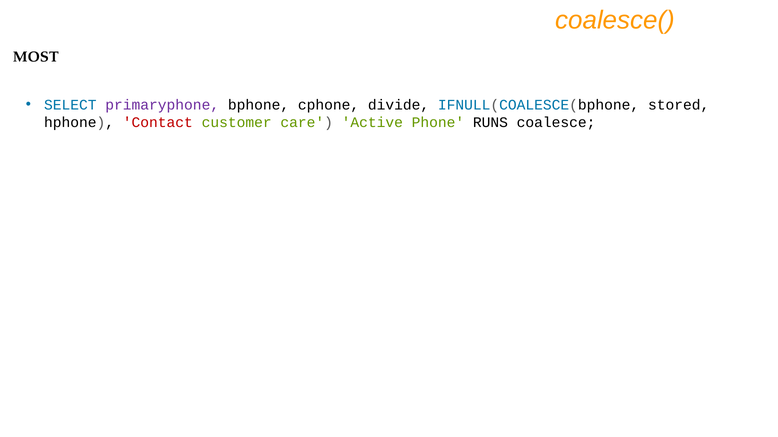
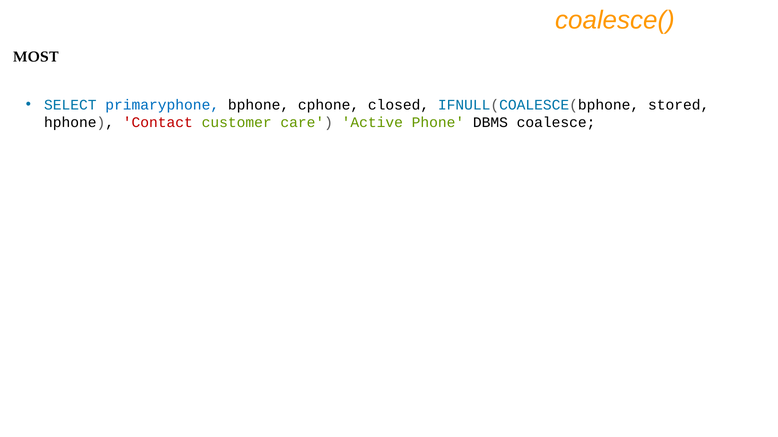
primaryphone colour: purple -> blue
divide: divide -> closed
RUNS: RUNS -> DBMS
